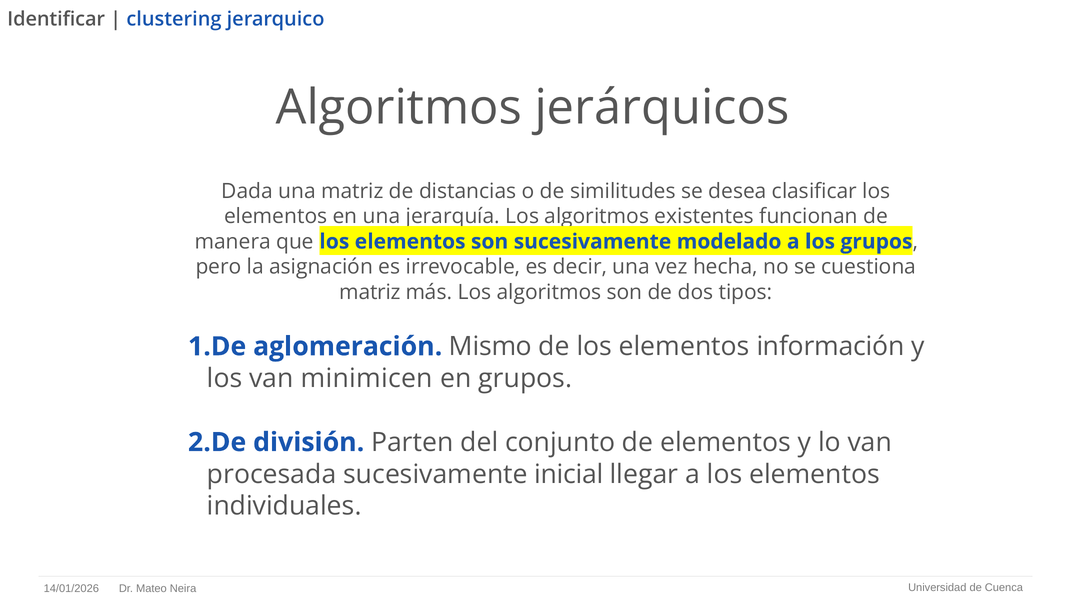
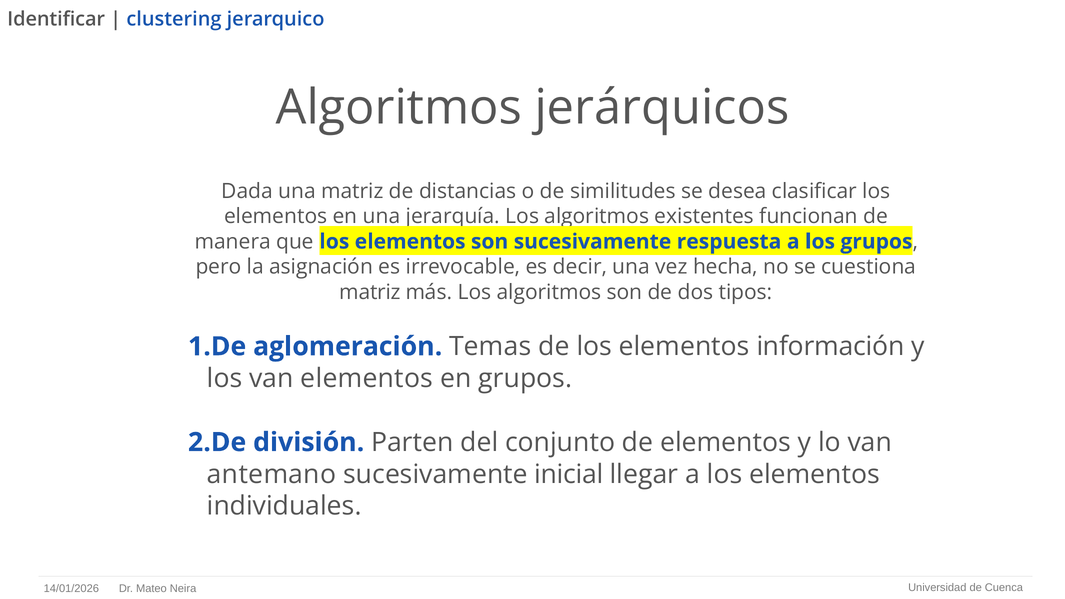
modelado: modelado -> respuesta
Mismo: Mismo -> Temas
van minimicen: minimicen -> elementos
procesada: procesada -> antemano
